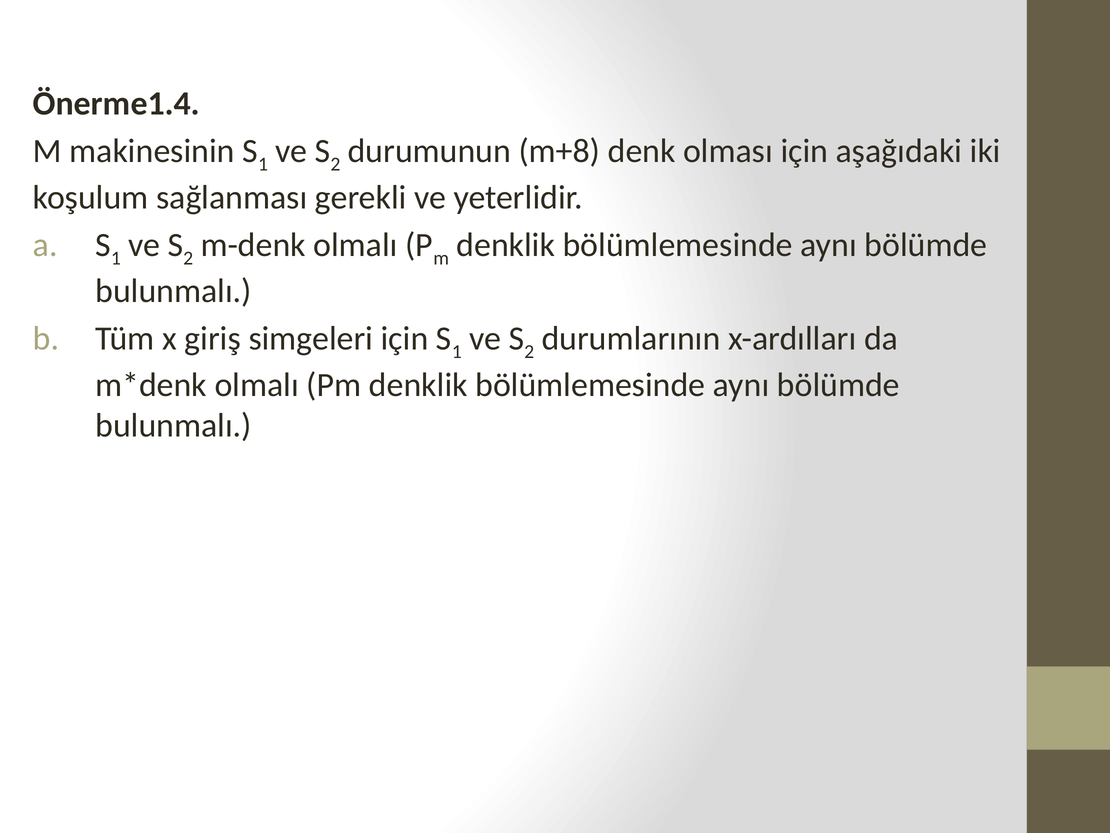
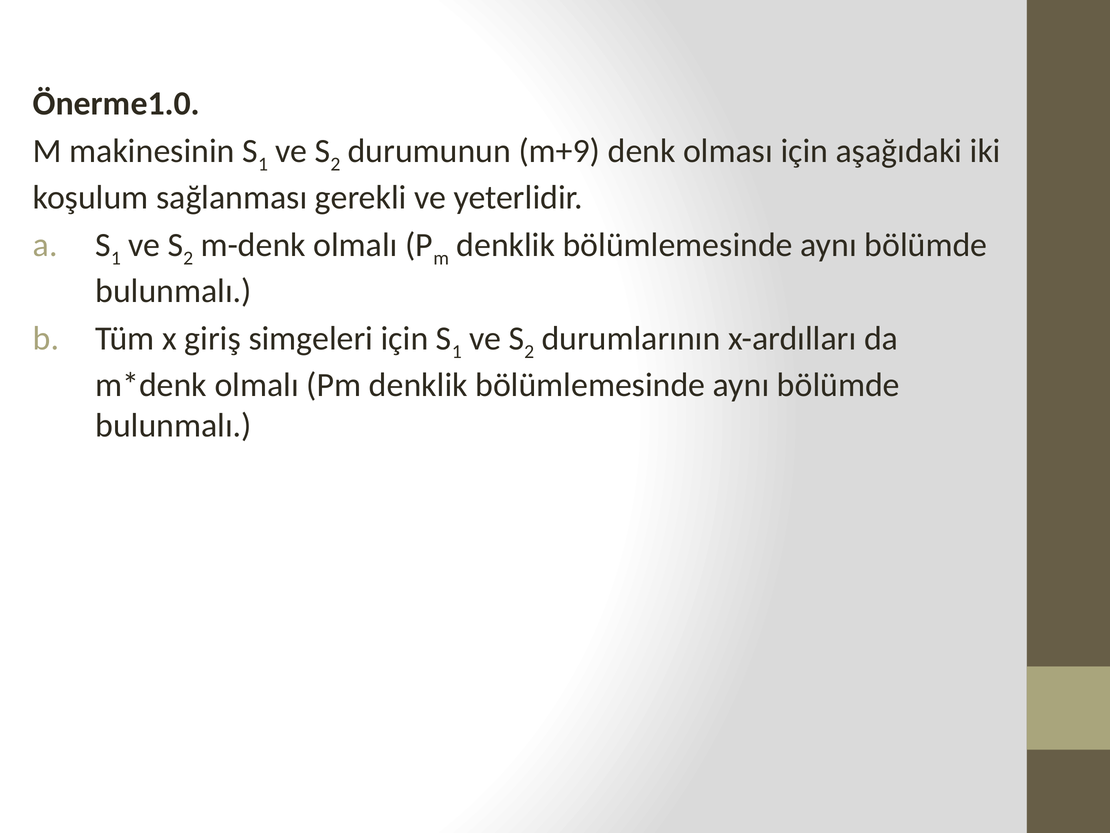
Önerme1.4: Önerme1.4 -> Önerme1.0
m+8: m+8 -> m+9
